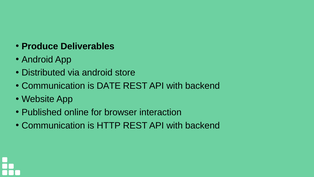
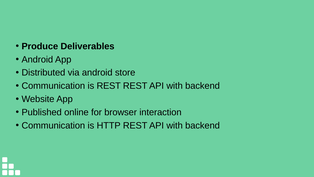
is DATE: DATE -> REST
